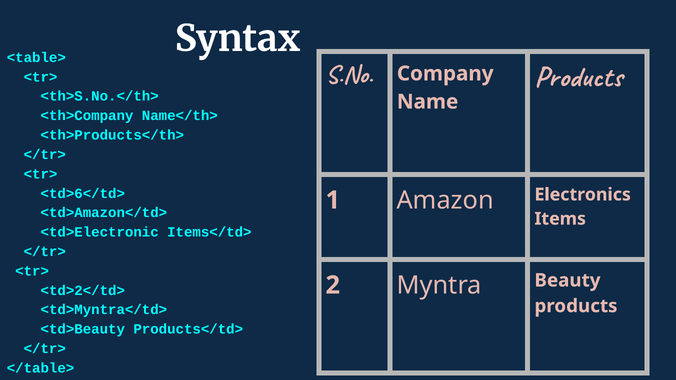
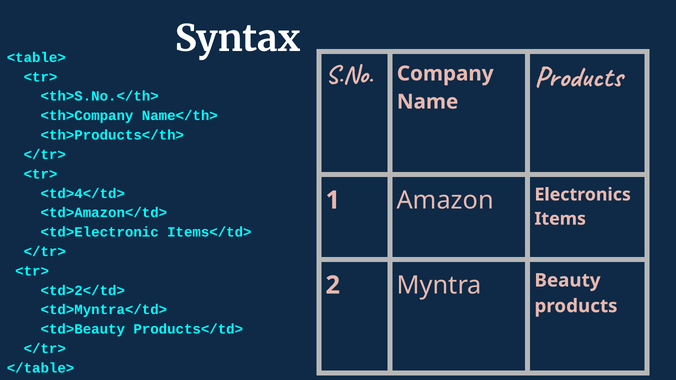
<td>6</td>: <td>6</td> -> <td>4</td>
